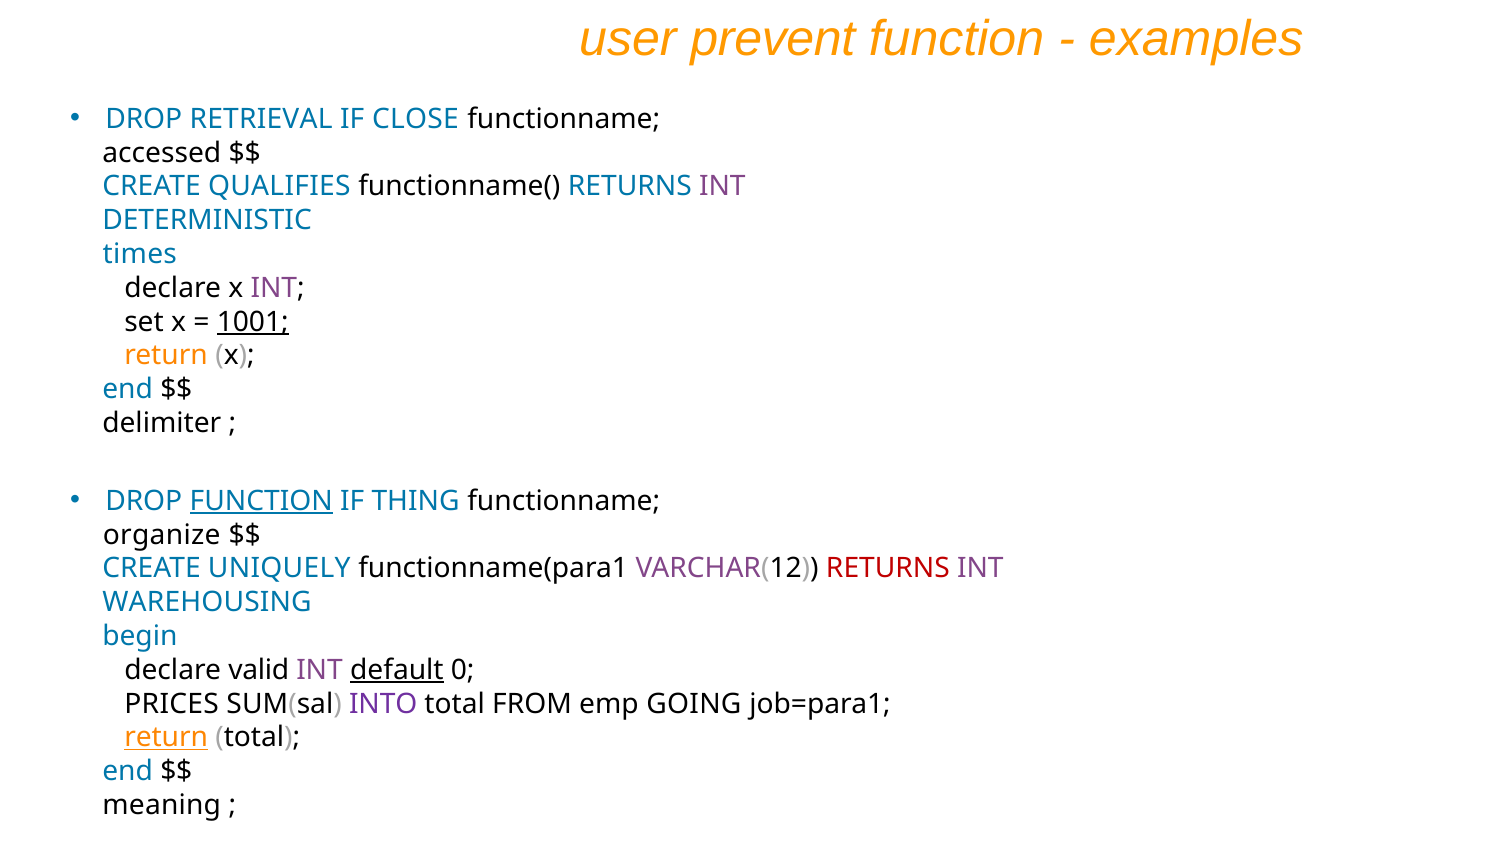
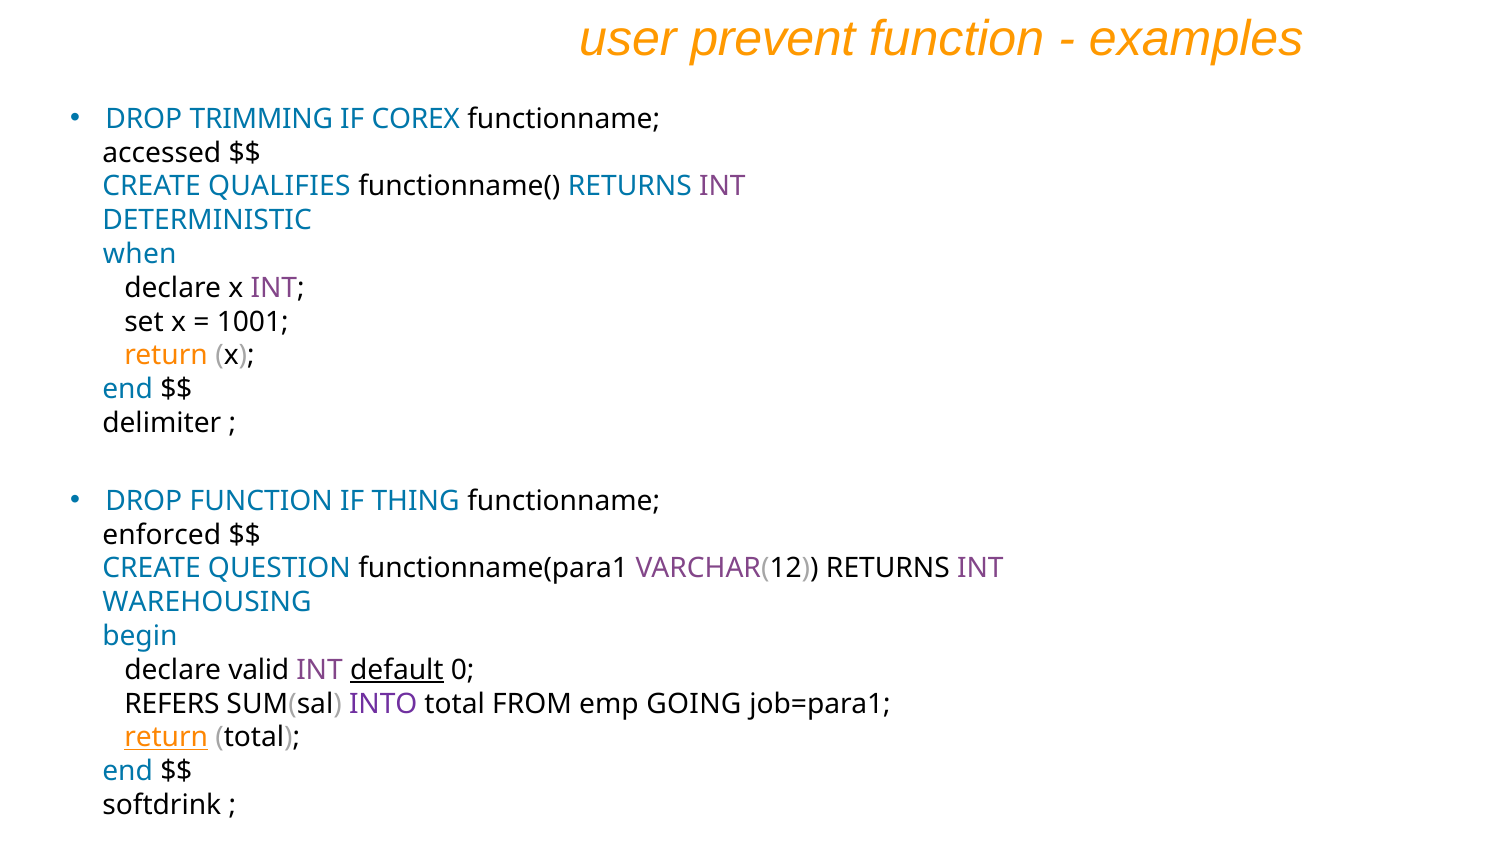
RETRIEVAL: RETRIEVAL -> TRIMMING
CLOSE: CLOSE -> COREX
times: times -> when
1001 underline: present -> none
FUNCTION at (261, 501) underline: present -> none
organize: organize -> enforced
UNIQUELY: UNIQUELY -> QUESTION
RETURNS at (888, 569) colour: red -> black
PRICES: PRICES -> REFERS
meaning: meaning -> softdrink
